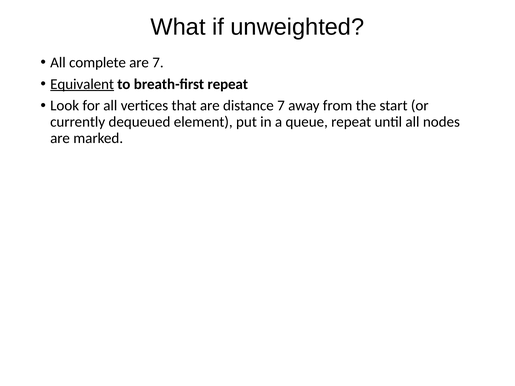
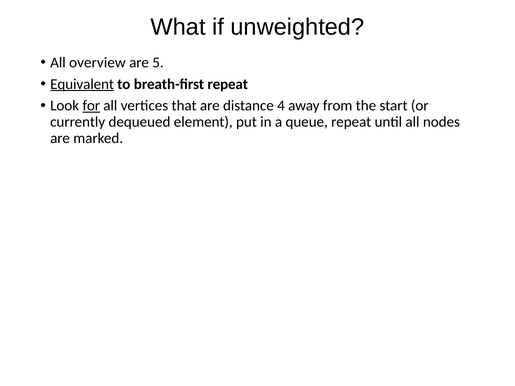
complete: complete -> overview
are 7: 7 -> 5
for underline: none -> present
distance 7: 7 -> 4
